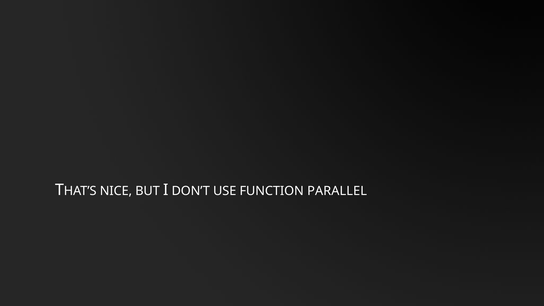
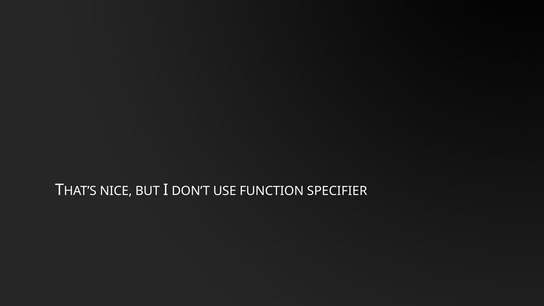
PARALLEL: PARALLEL -> SPECIFIER
